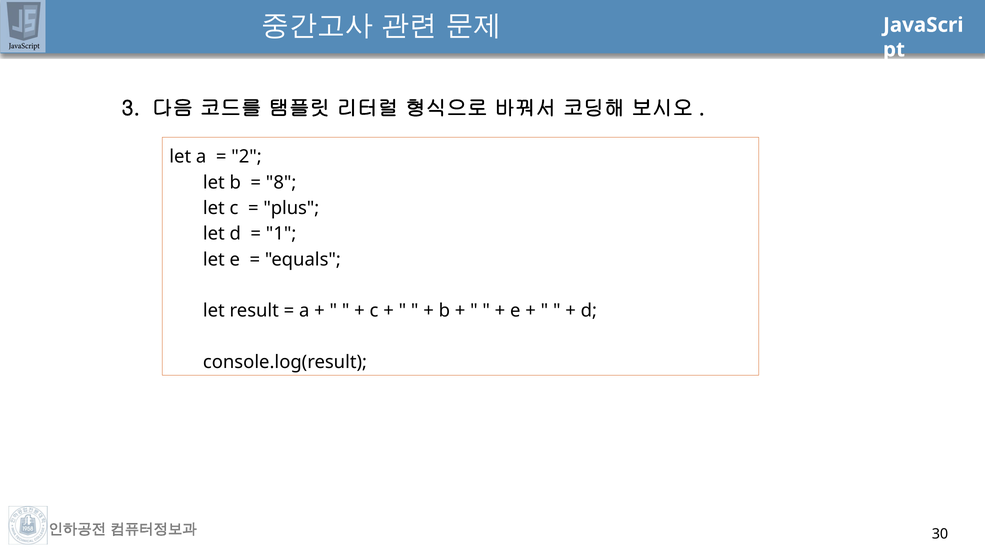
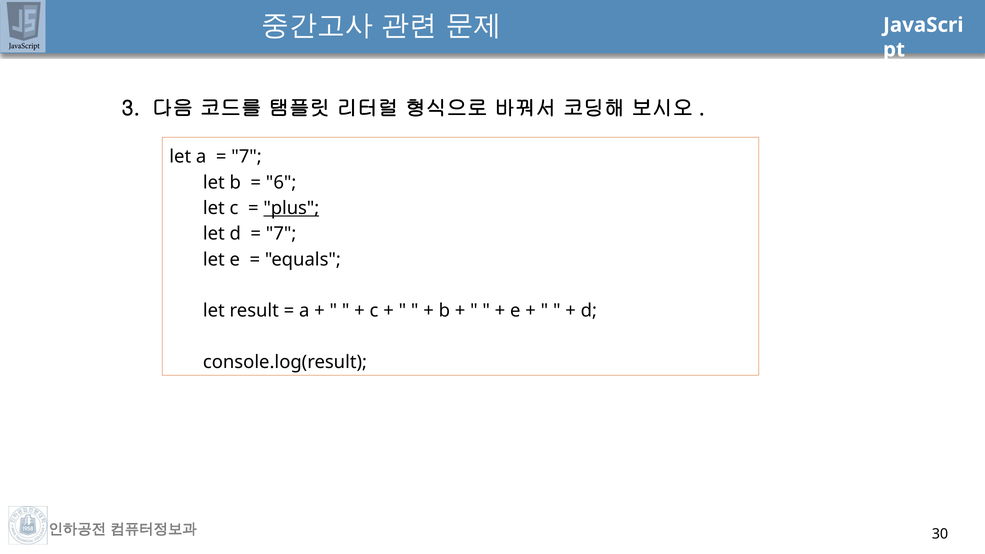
2 at (247, 157): 2 -> 7
8: 8 -> 6
plus underline: none -> present
1 at (281, 234): 1 -> 7
